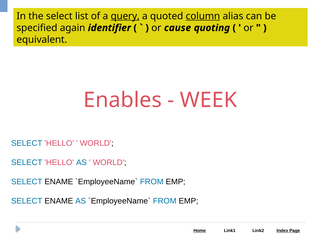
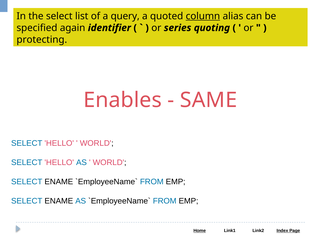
query underline: present -> none
cause: cause -> series
equivalent: equivalent -> protecting
WEEK: WEEK -> SAME
